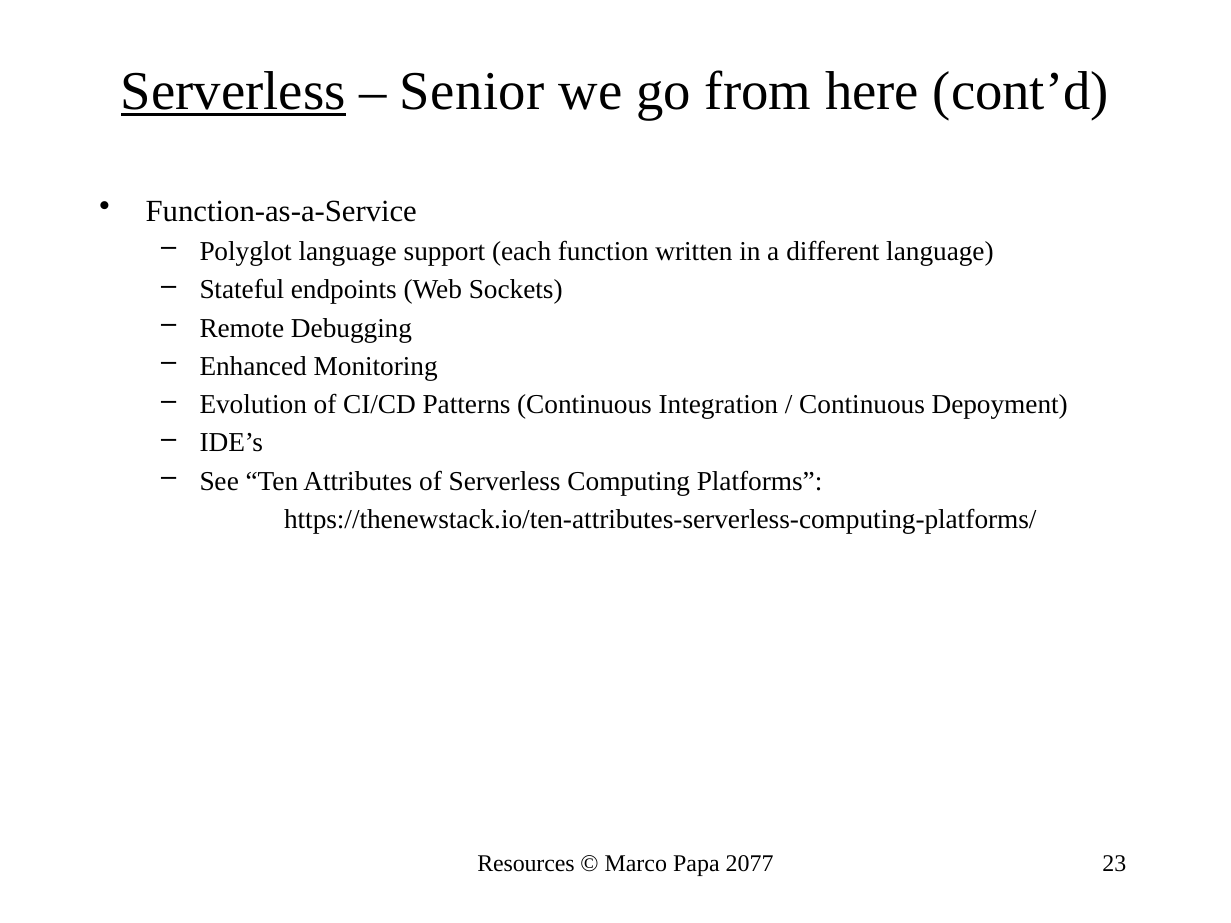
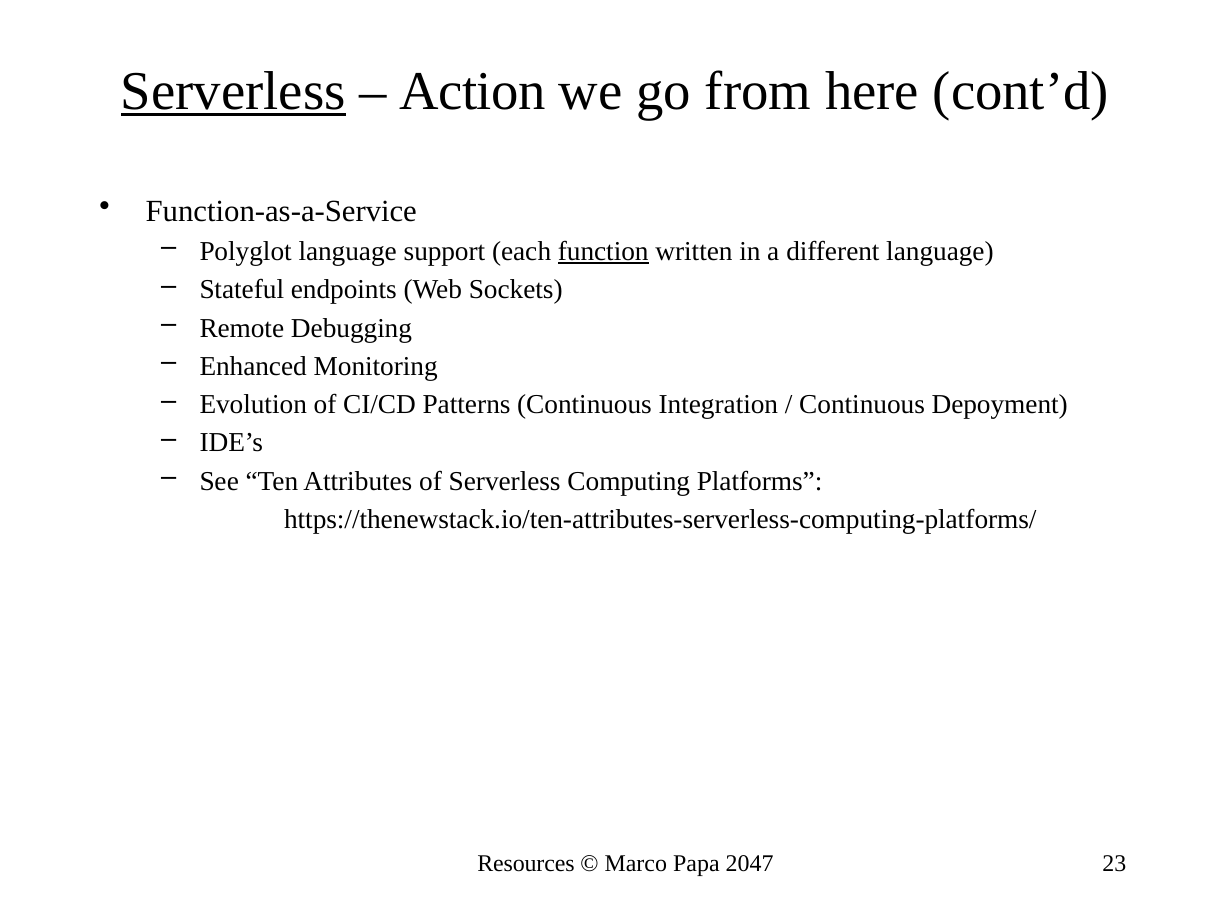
Senior: Senior -> Action
function underline: none -> present
2077: 2077 -> 2047
